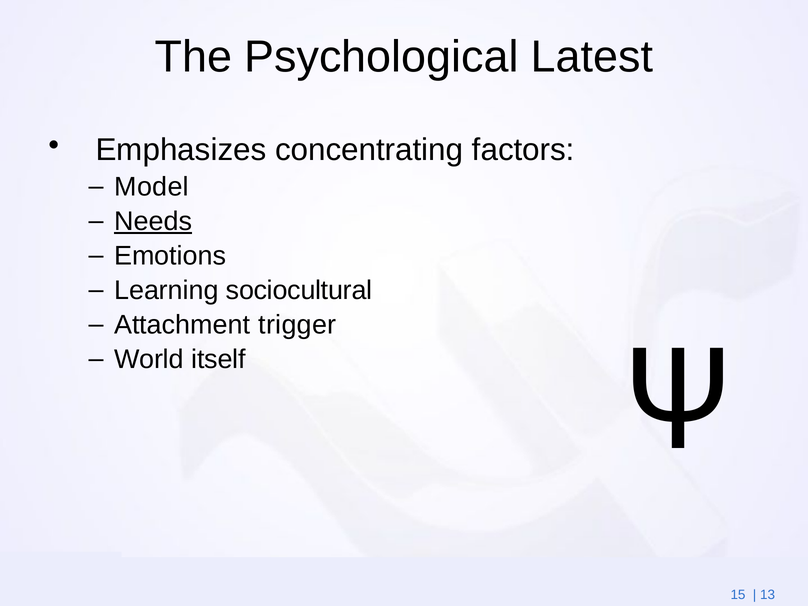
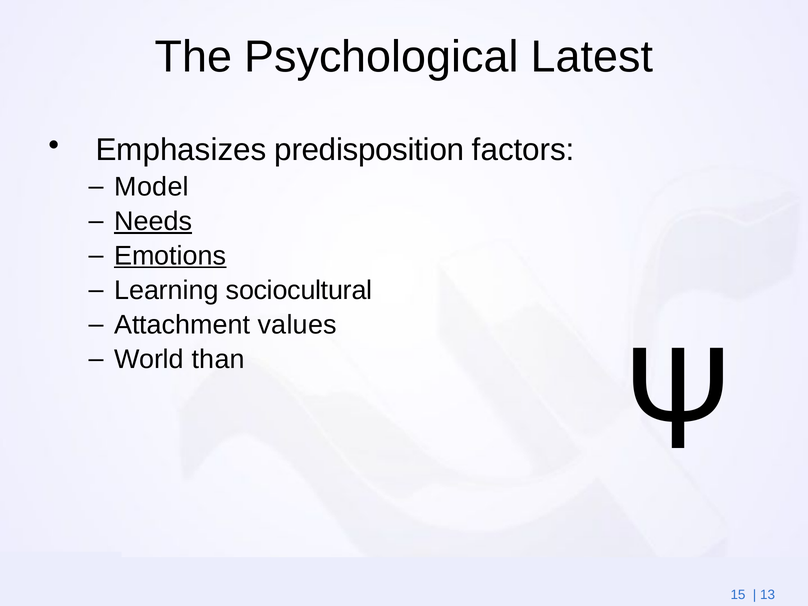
concentrating: concentrating -> predisposition
Emotions underline: none -> present
trigger: trigger -> values
itself: itself -> than
